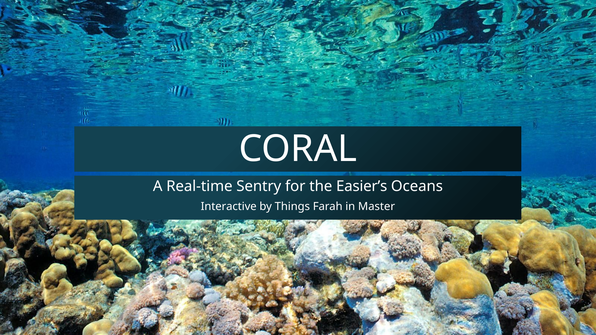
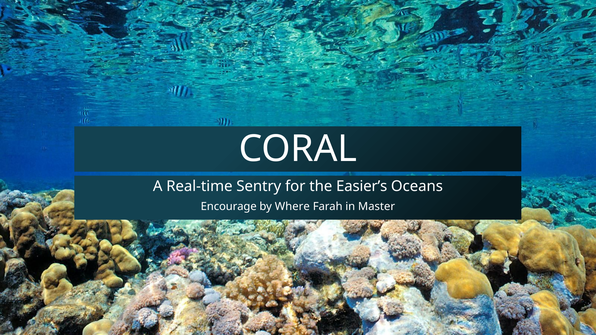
Interactive: Interactive -> Encourage
Things: Things -> Where
